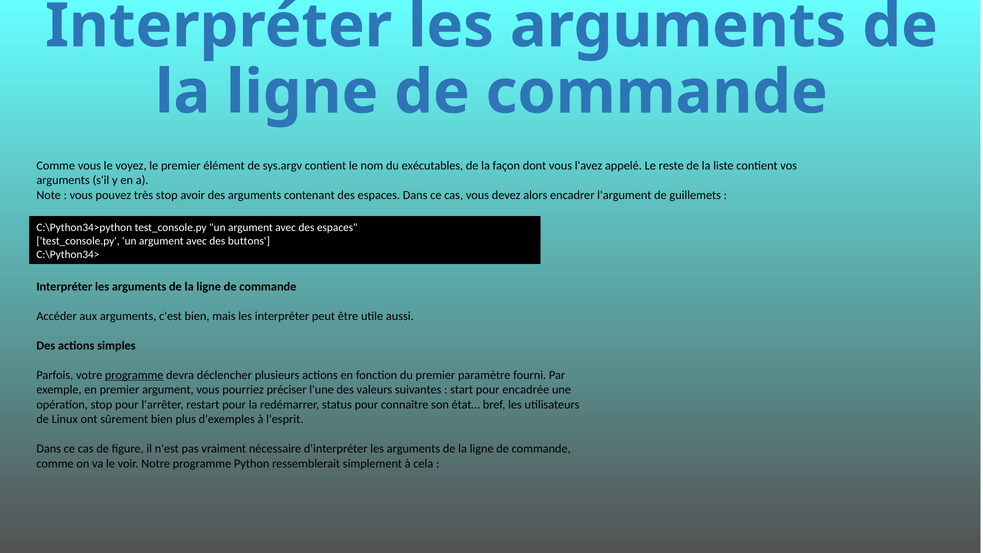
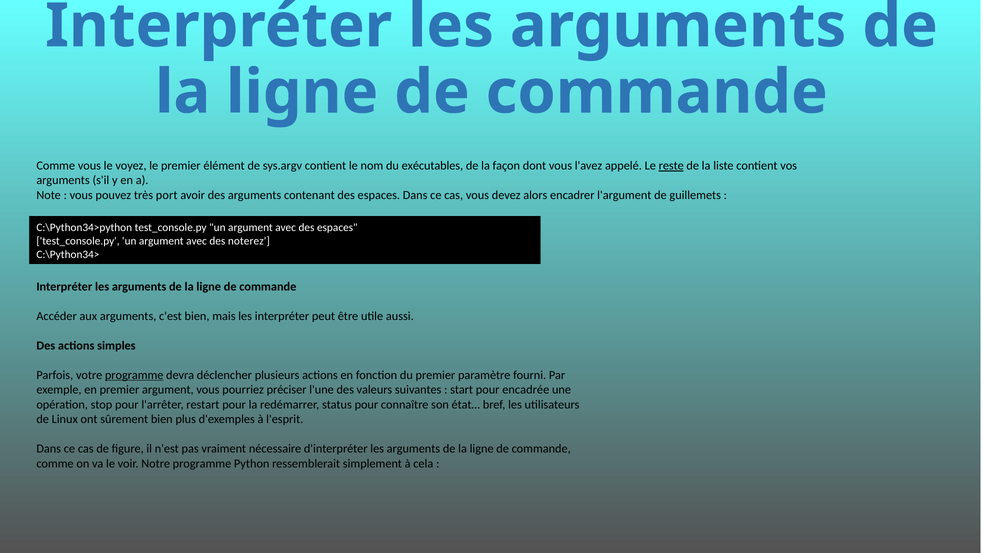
reste underline: none -> present
très stop: stop -> port
buttons: buttons -> noterez
